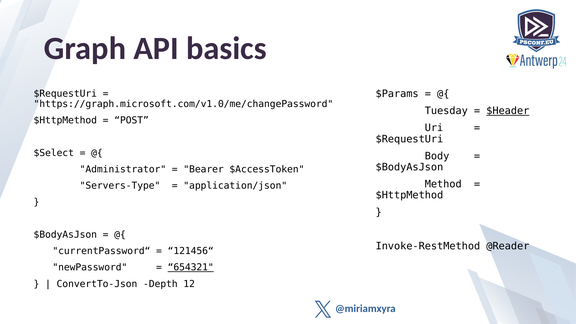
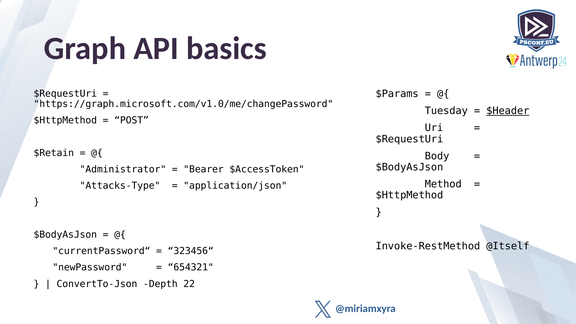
$Select: $Select -> $Retain
Servers-Type: Servers-Type -> Attacks-Type
@Reader: @Reader -> @Itself
121456“: 121456“ -> 323456“
654321 underline: present -> none
12: 12 -> 22
